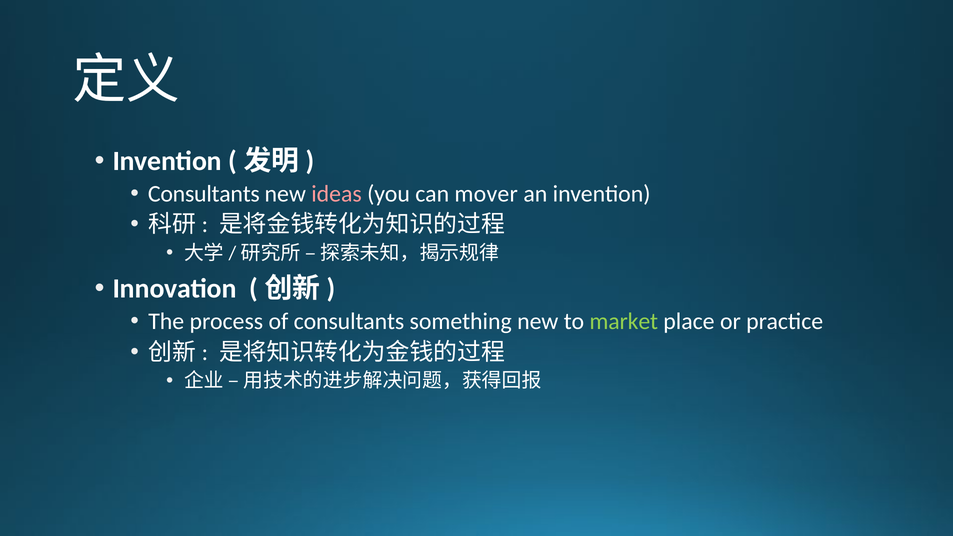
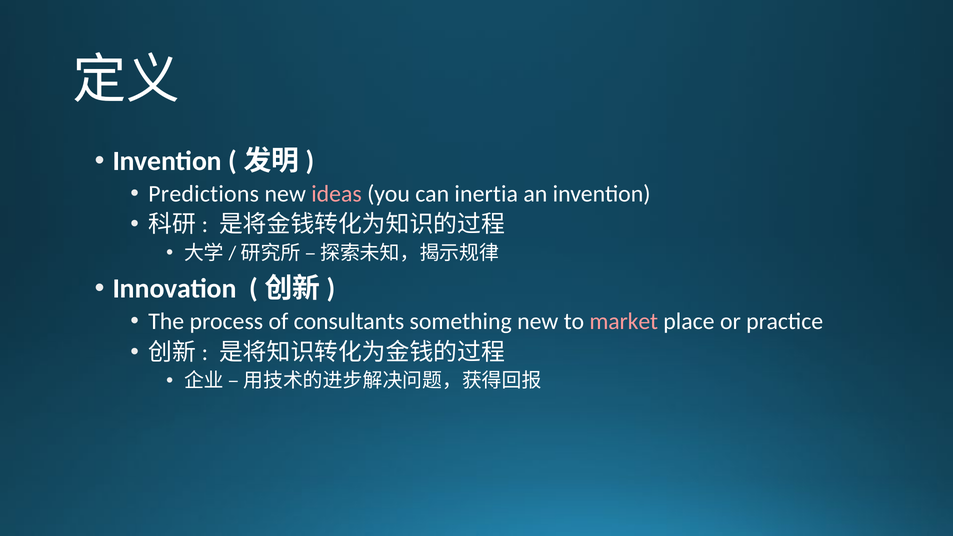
Consultants at (204, 194): Consultants -> Predictions
mover: mover -> inertia
market colour: light green -> pink
